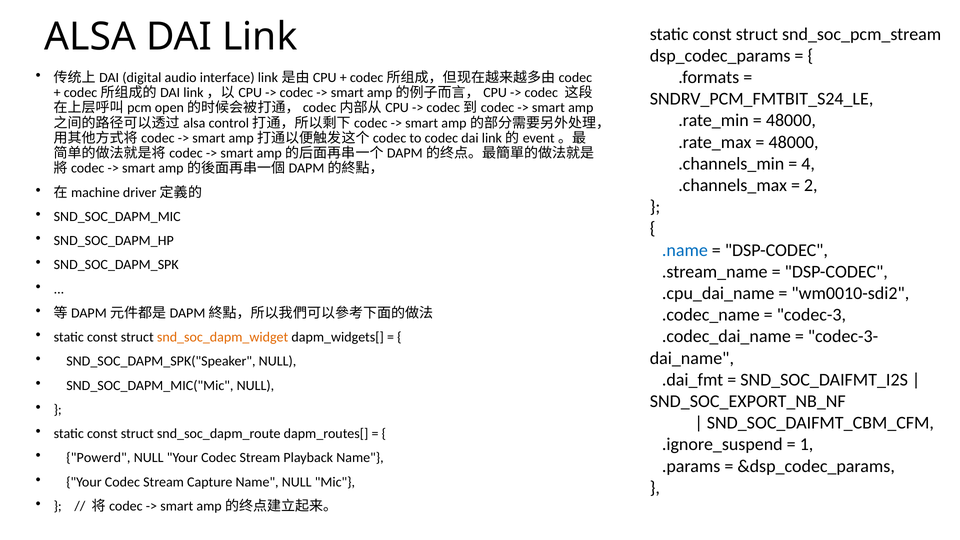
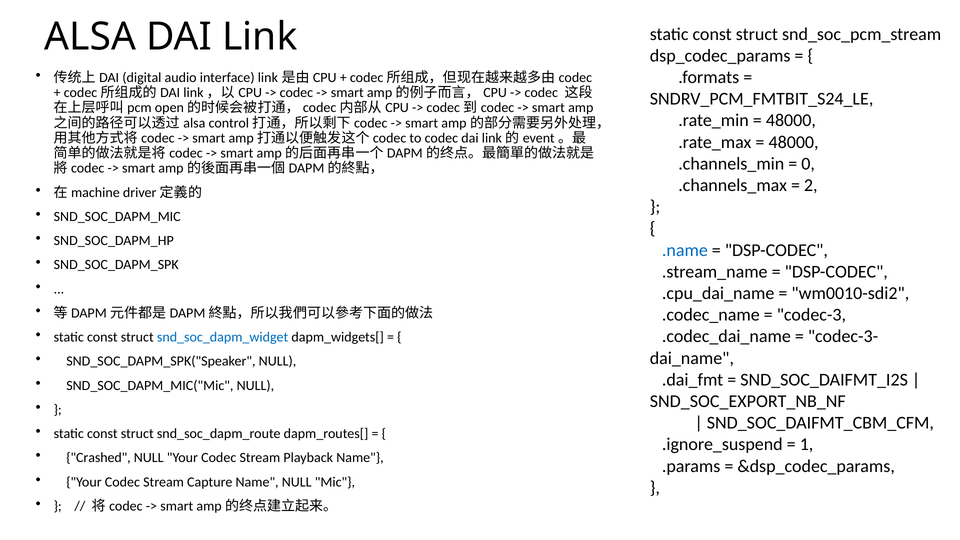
4: 4 -> 0
snd_soc_dapm_widget colour: orange -> blue
Powerd: Powerd -> Crashed
